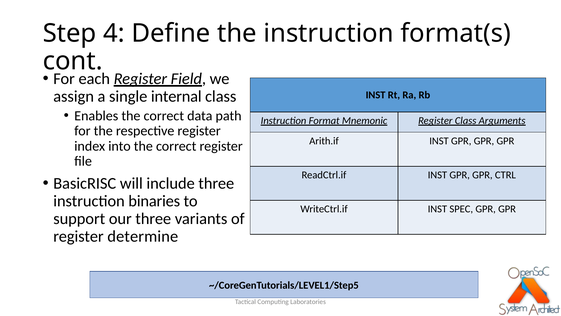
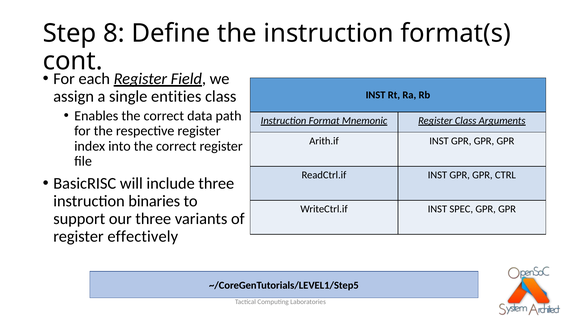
4: 4 -> 8
internal: internal -> entities
determine: determine -> effectively
